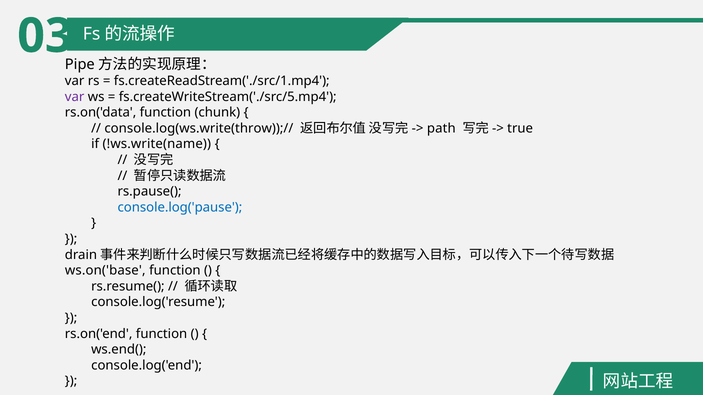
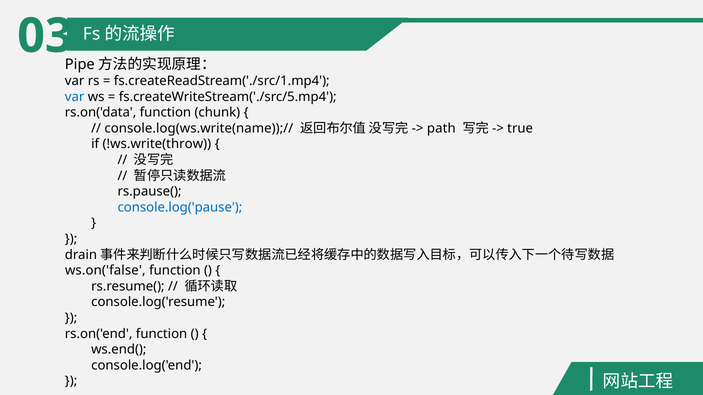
var at (75, 97) colour: purple -> blue
console.log(ws.write(throw));//: console.log(ws.write(throw));// -> console.log(ws.write(name));//
!ws.write(name: !ws.write(name -> !ws.write(throw
ws.on('base: ws.on('base -> ws.on('false
